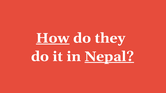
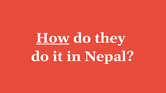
Nepal underline: present -> none
